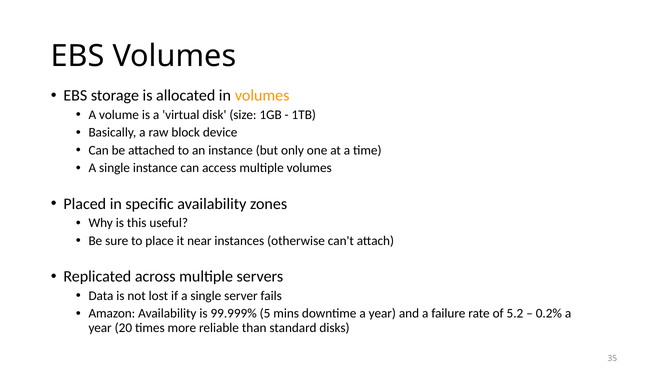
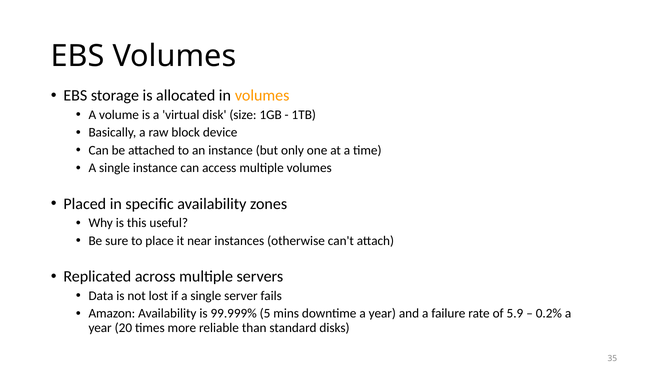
5.2: 5.2 -> 5.9
